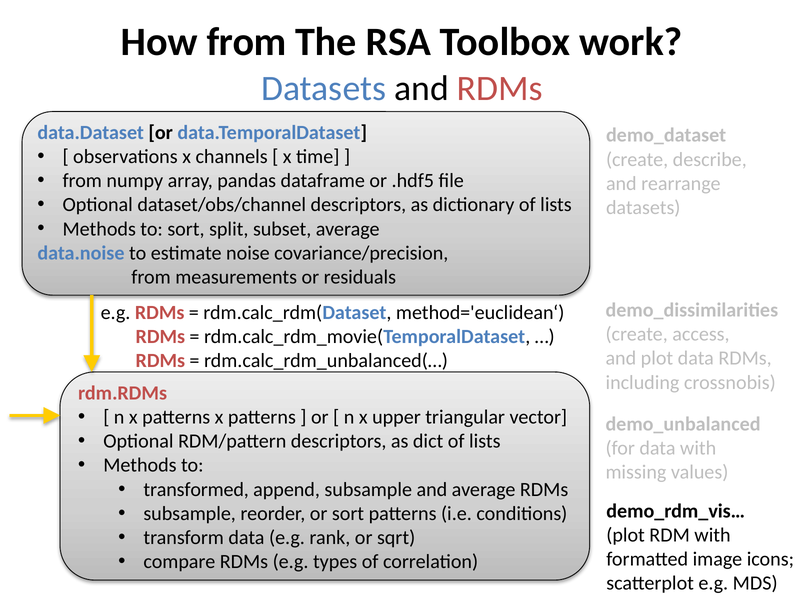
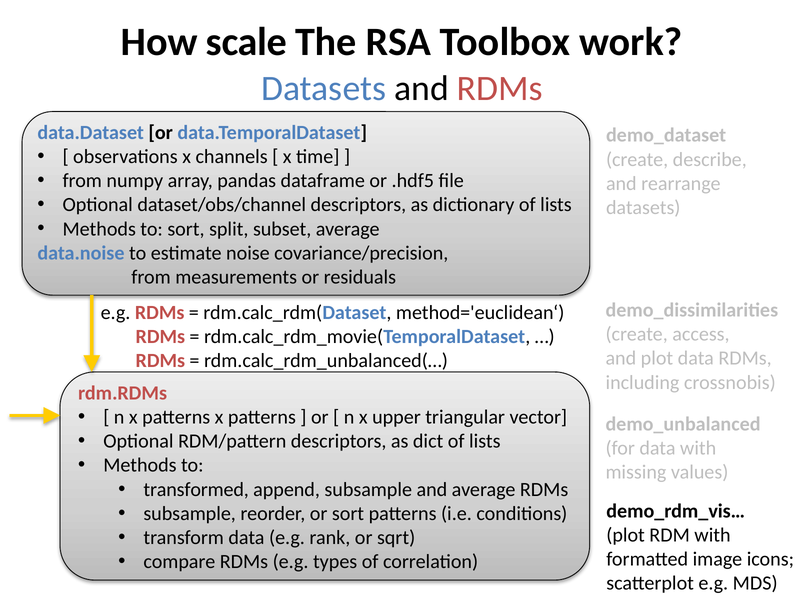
How from: from -> scale
